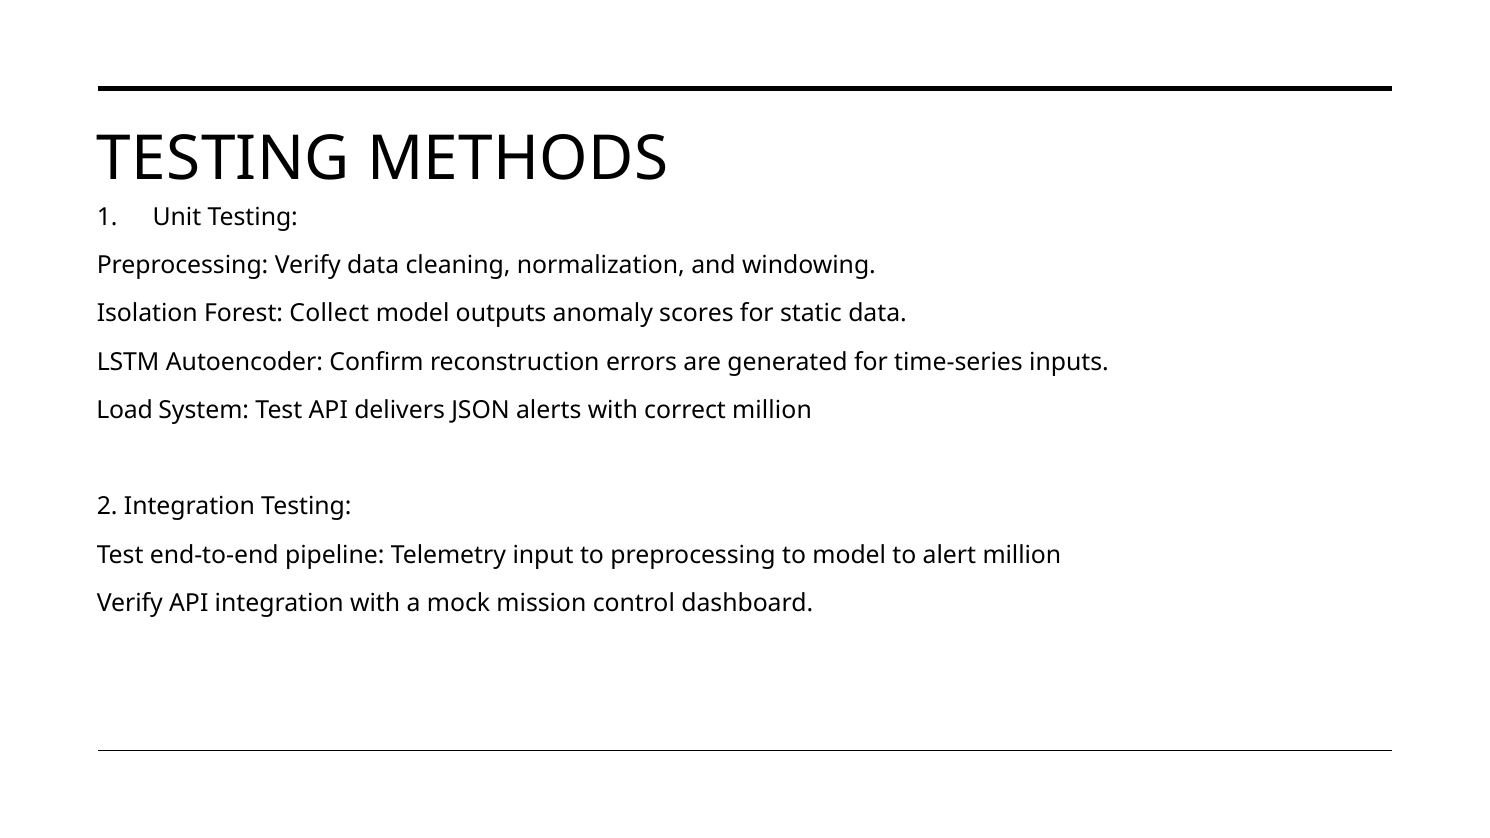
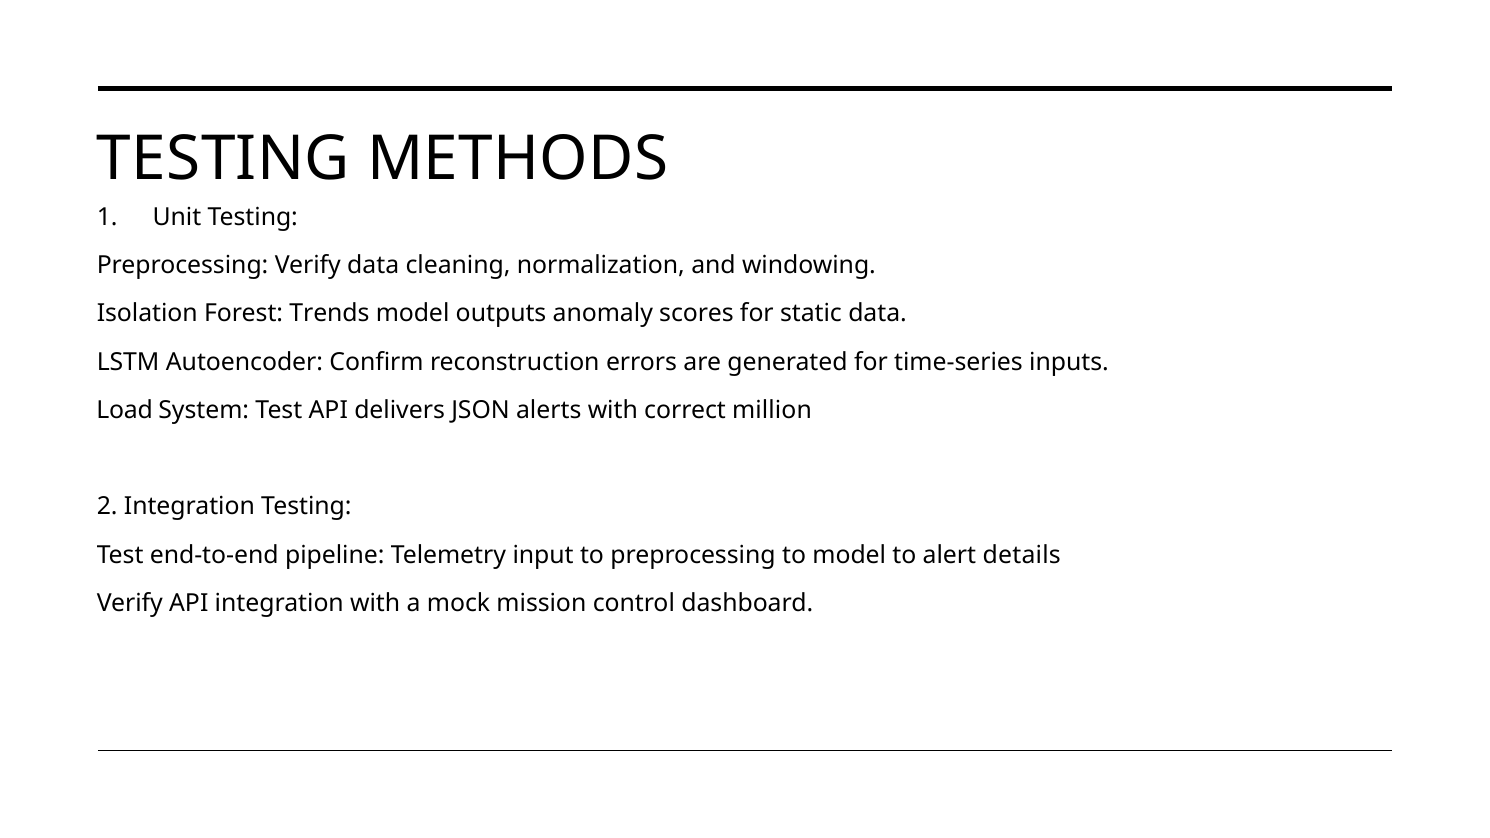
Collect: Collect -> Trends
alert million: million -> details
